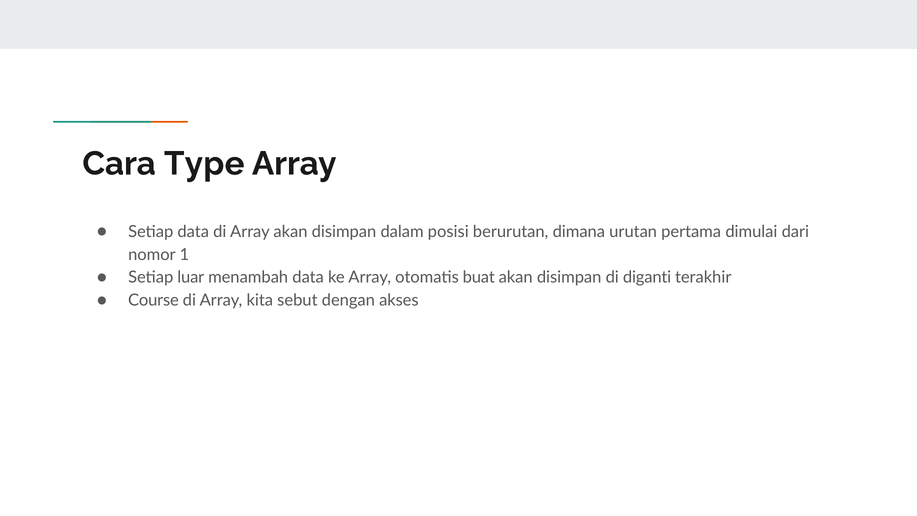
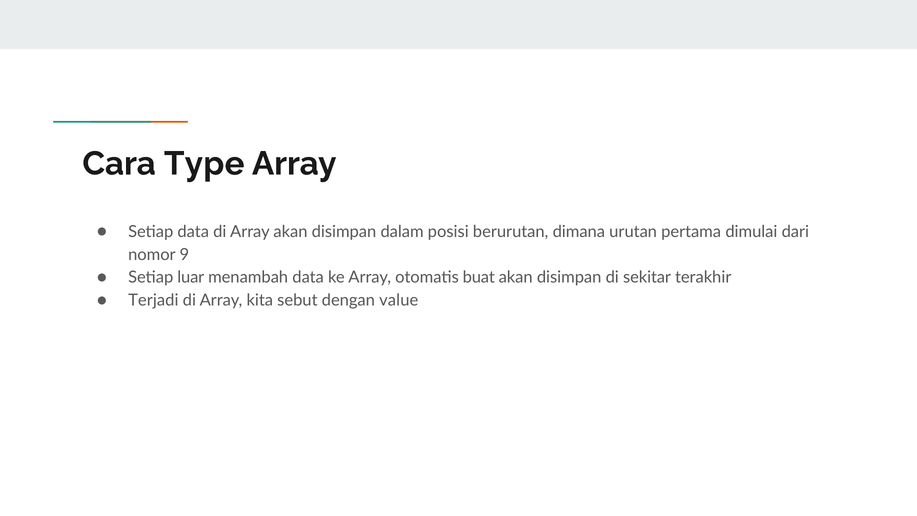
1: 1 -> 9
diganti: diganti -> sekitar
Course: Course -> Terjadi
akses: akses -> value
